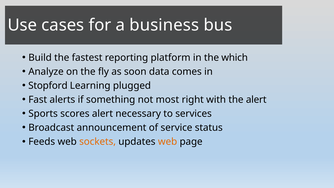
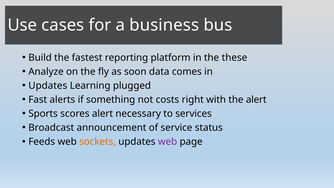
which: which -> these
Stopford at (48, 86): Stopford -> Updates
most: most -> costs
web at (168, 142) colour: orange -> purple
